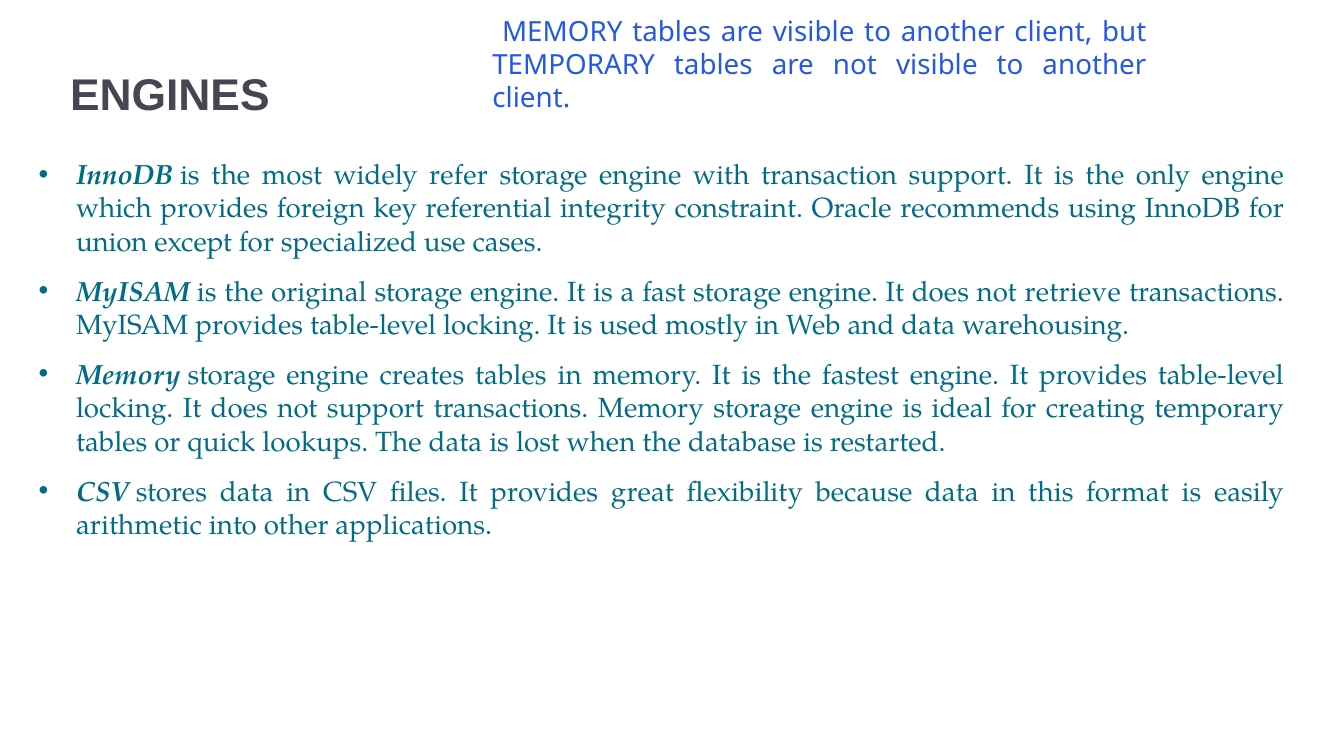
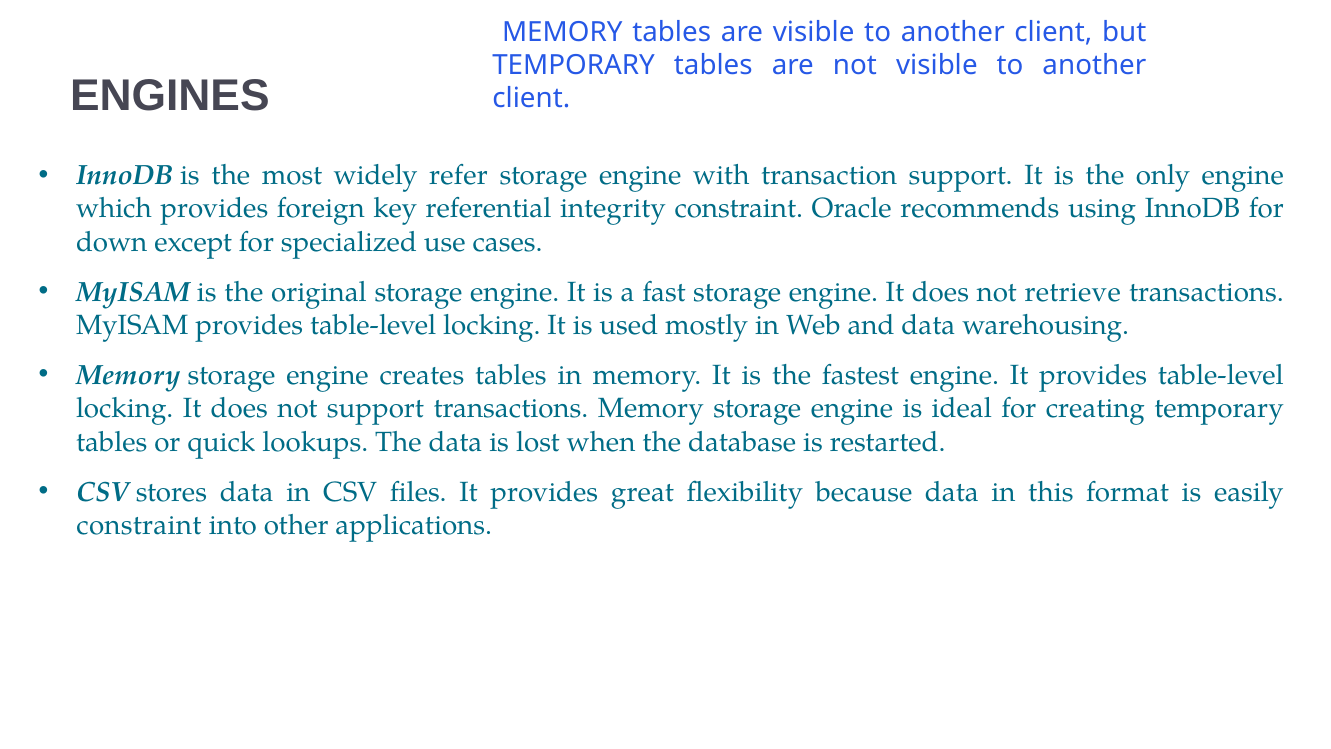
union: union -> down
arithmetic at (139, 525): arithmetic -> constraint
